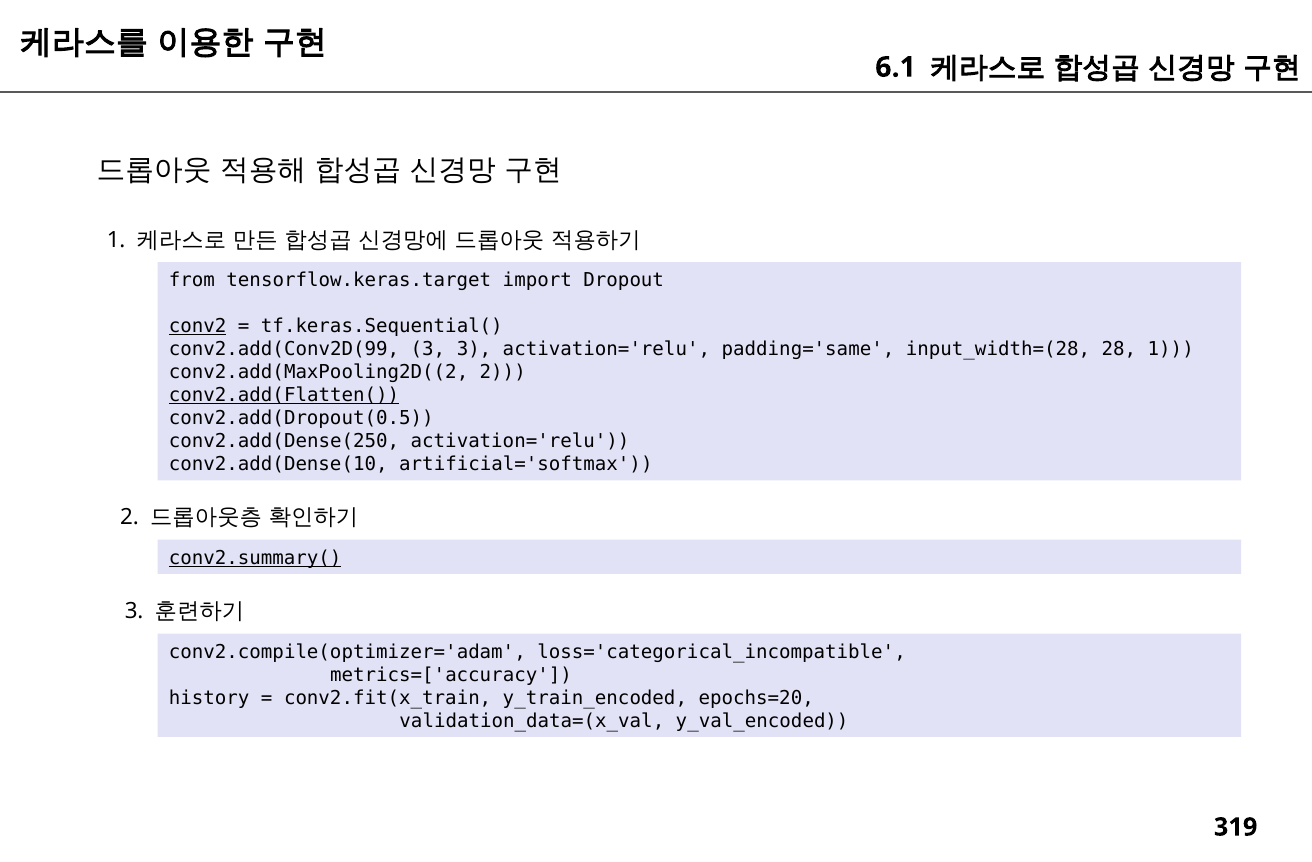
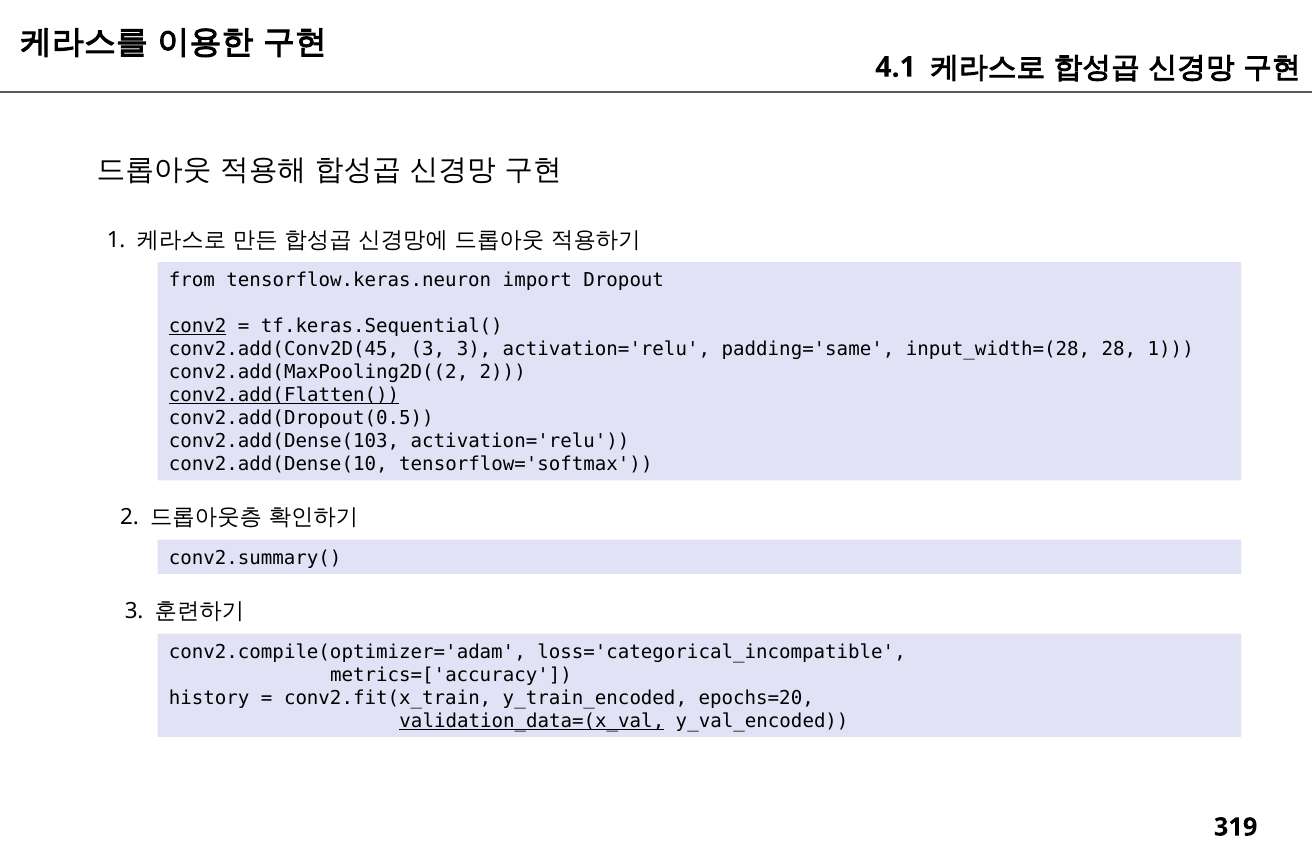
6.1: 6.1 -> 4.1
tensorflow.keras.target: tensorflow.keras.target -> tensorflow.keras.neuron
conv2.add(Conv2D(99: conv2.add(Conv2D(99 -> conv2.add(Conv2D(45
conv2.add(Dense(250: conv2.add(Dense(250 -> conv2.add(Dense(103
artificial='softmax: artificial='softmax -> tensorflow='softmax
conv2.summary( underline: present -> none
validation_data=(x_val underline: none -> present
